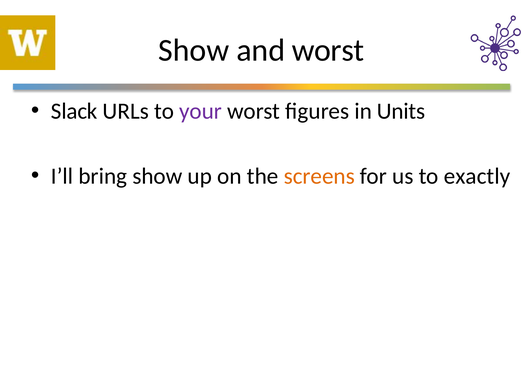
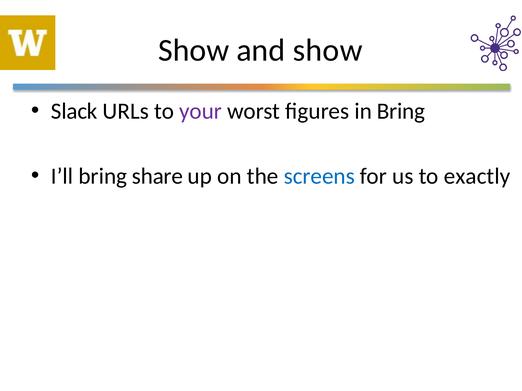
and worst: worst -> show
in Units: Units -> Bring
bring show: show -> share
screens colour: orange -> blue
